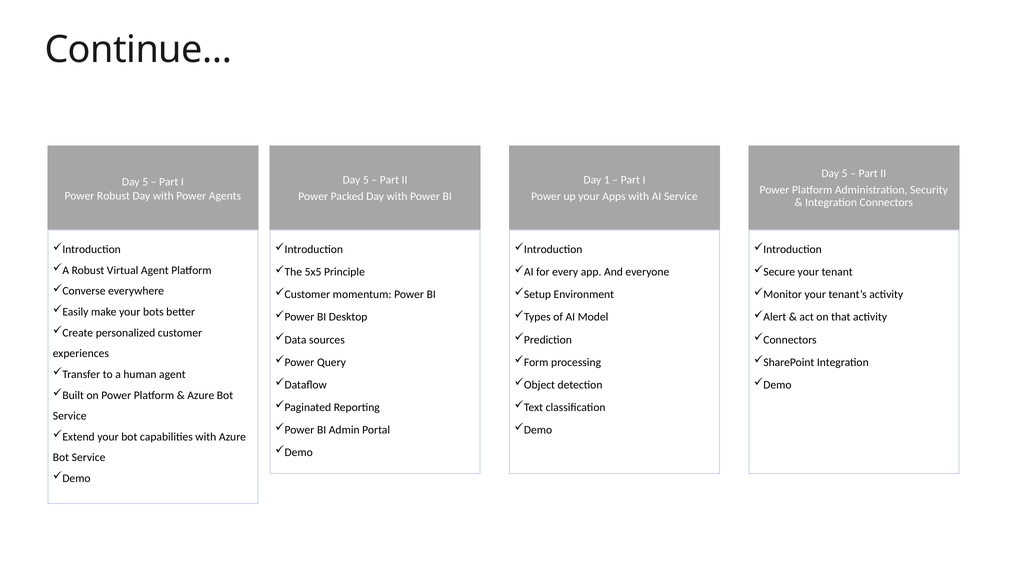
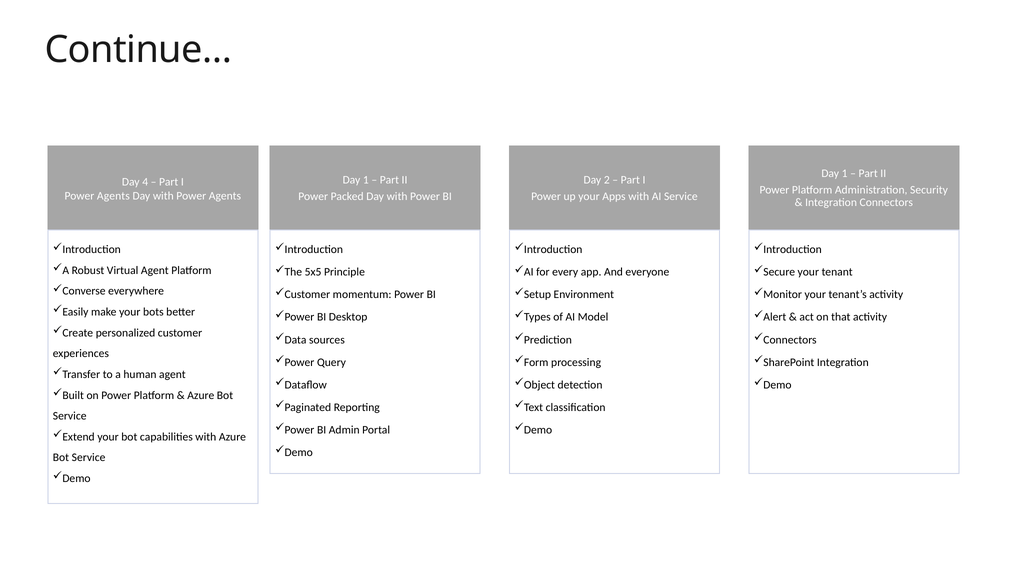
5 at (845, 174): 5 -> 1
5 at (366, 180): 5 -> 1
1: 1 -> 2
5 at (145, 182): 5 -> 4
Robust at (113, 196): Robust -> Agents
